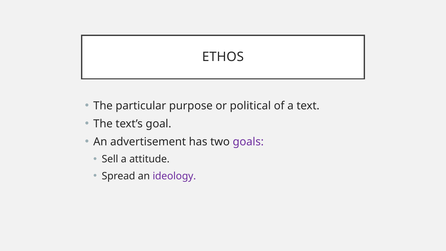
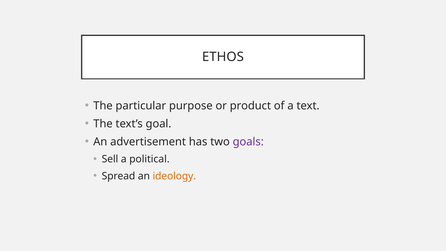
political: political -> product
attitude: attitude -> political
ideology colour: purple -> orange
